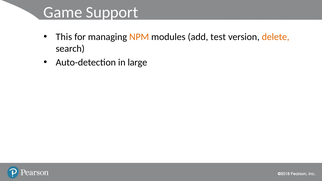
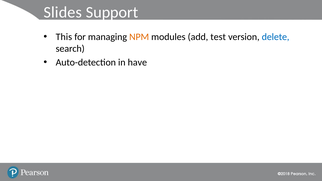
Game: Game -> Slides
delete colour: orange -> blue
large: large -> have
